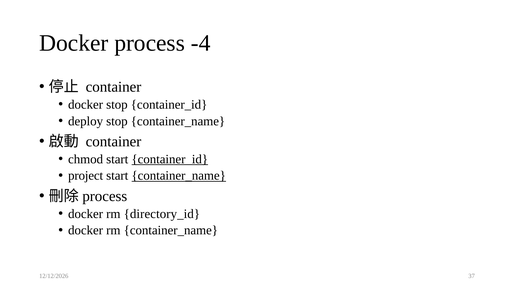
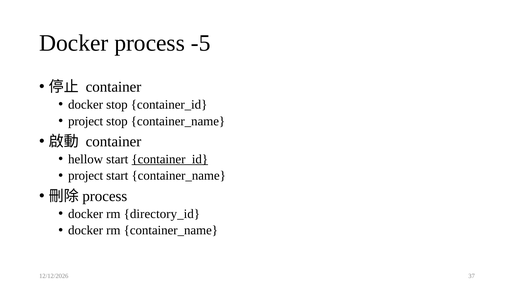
-4: -4 -> -5
deploy at (86, 121): deploy -> project
chmod: chmod -> hellow
container_name at (179, 176) underline: present -> none
